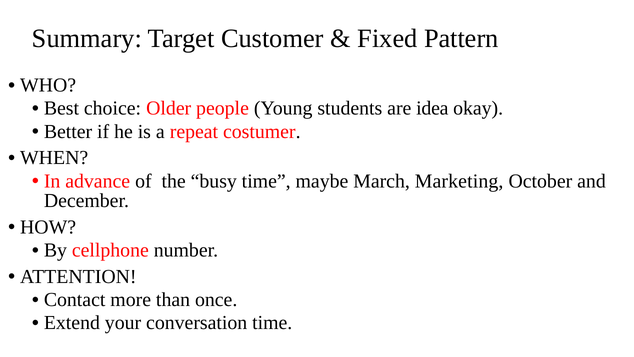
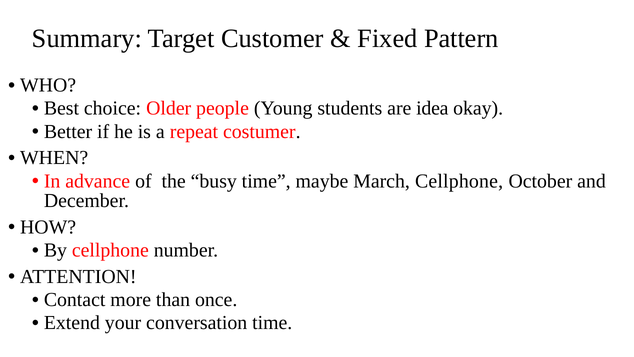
March Marketing: Marketing -> Cellphone
